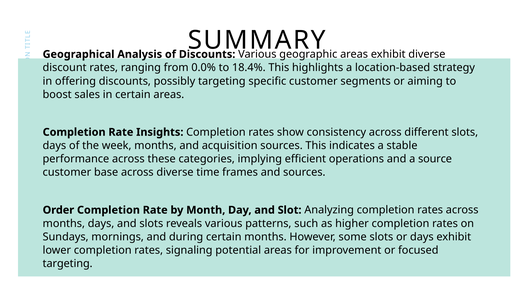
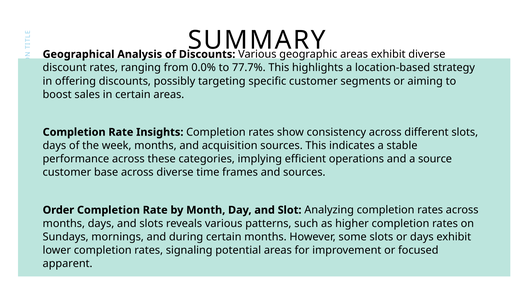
18.4%: 18.4% -> 77.7%
targeting at (68, 263): targeting -> apparent
